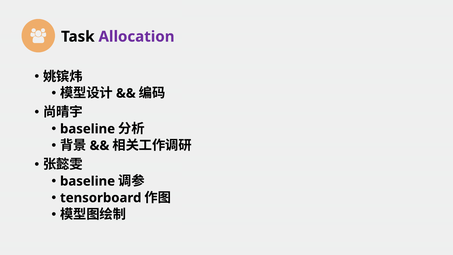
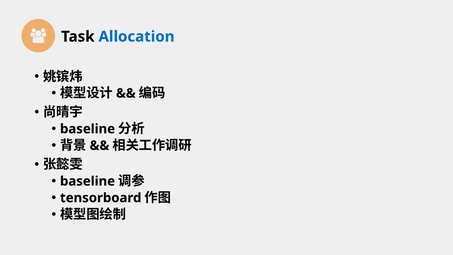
Allocation colour: purple -> blue
